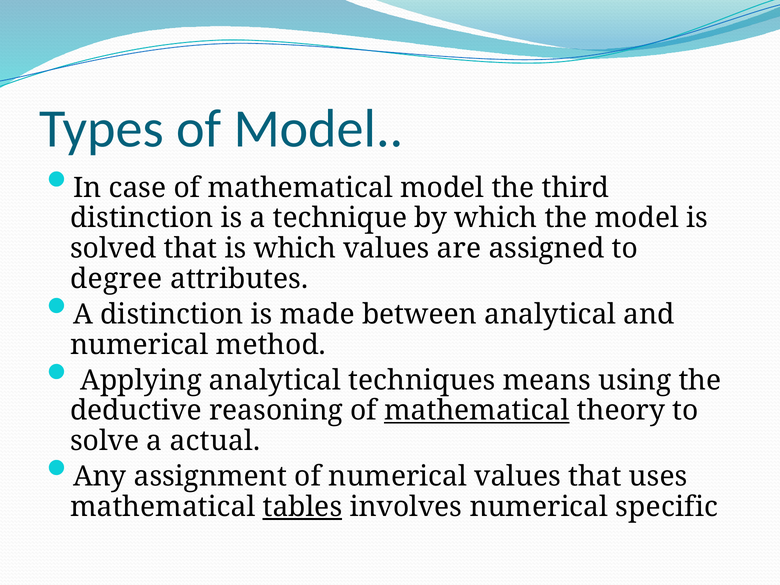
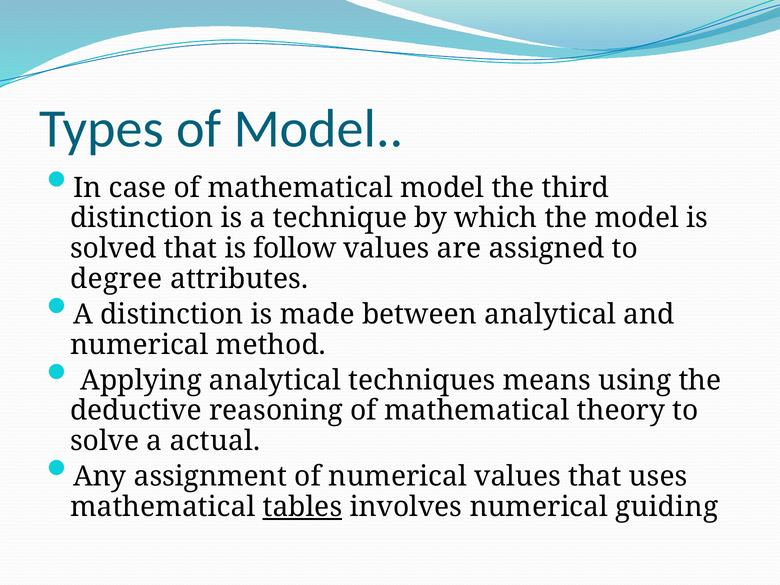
is which: which -> follow
mathematical at (477, 411) underline: present -> none
specific: specific -> guiding
